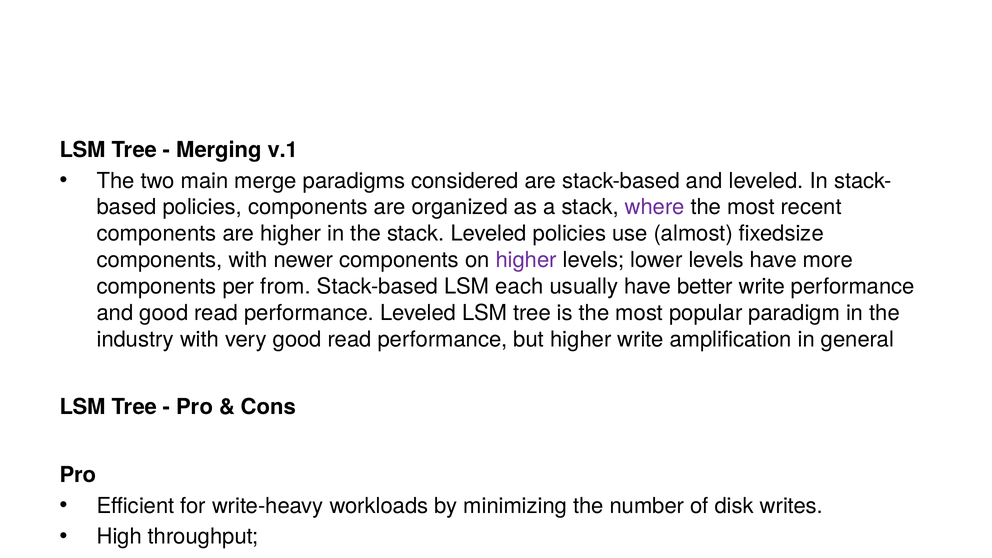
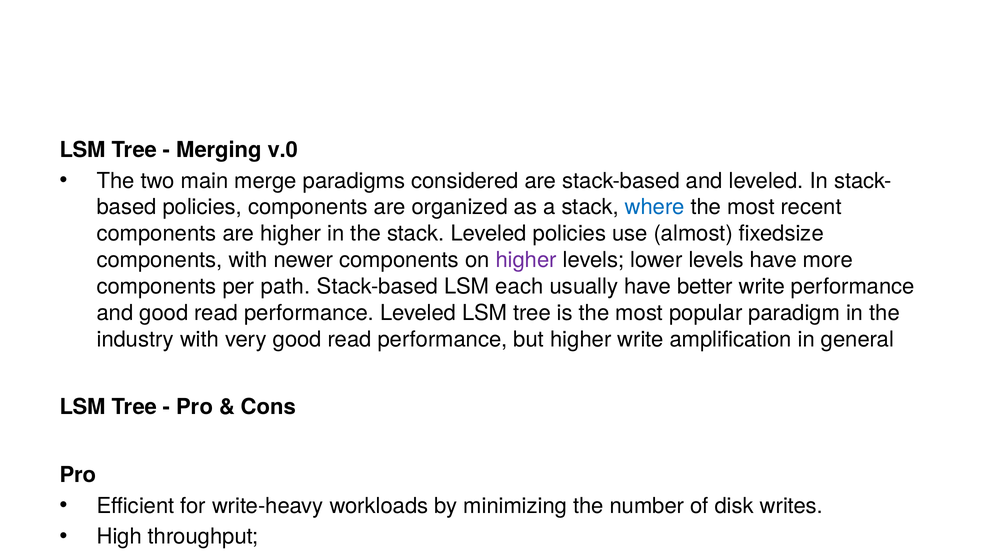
v.1: v.1 -> v.0
where colour: purple -> blue
from: from -> path
